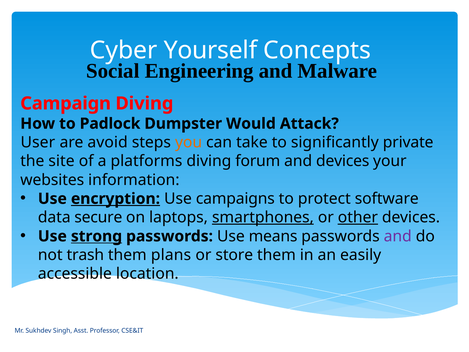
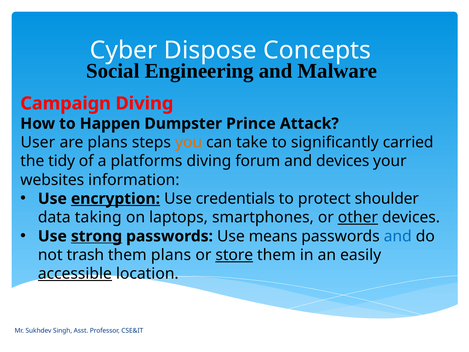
Yourself: Yourself -> Dispose
Padlock: Padlock -> Happen
Would: Would -> Prince
are avoid: avoid -> plans
private: private -> carried
site: site -> tidy
campaigns: campaigns -> credentials
software: software -> shoulder
secure: secure -> taking
smartphones underline: present -> none
and at (398, 236) colour: purple -> blue
store underline: none -> present
accessible underline: none -> present
